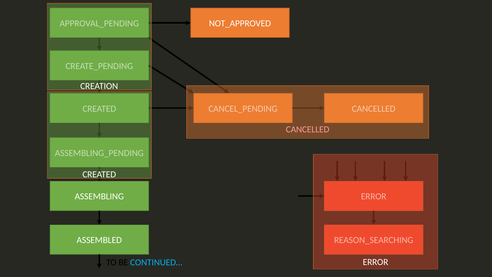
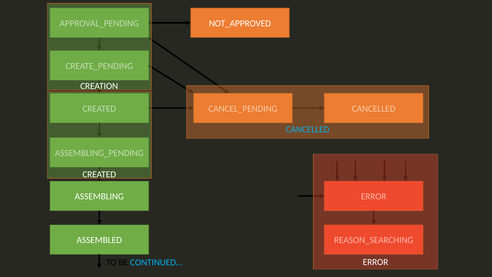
CANCELLED at (308, 129) colour: pink -> light blue
